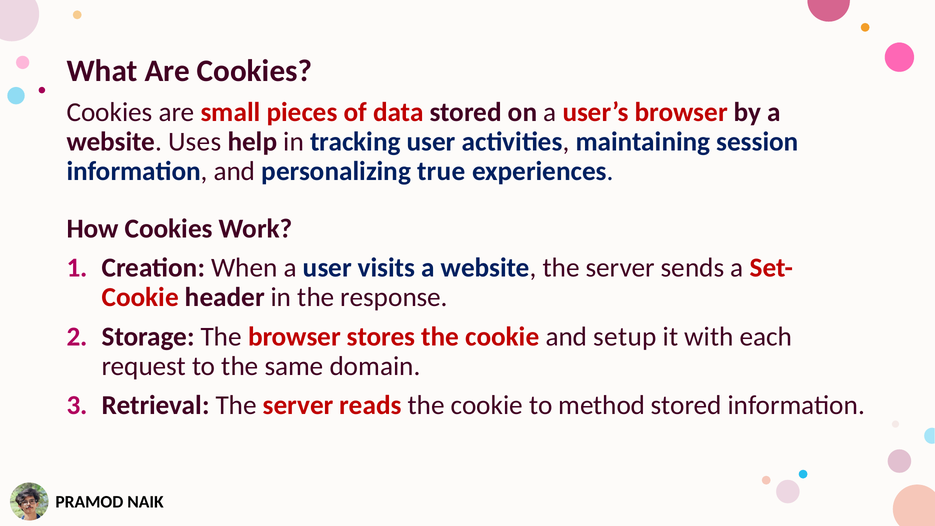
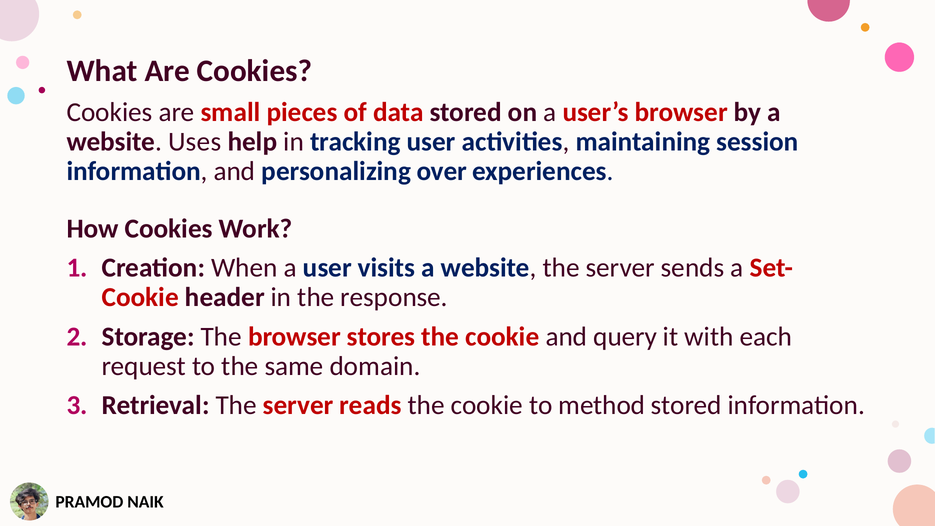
true: true -> over
setup: setup -> query
